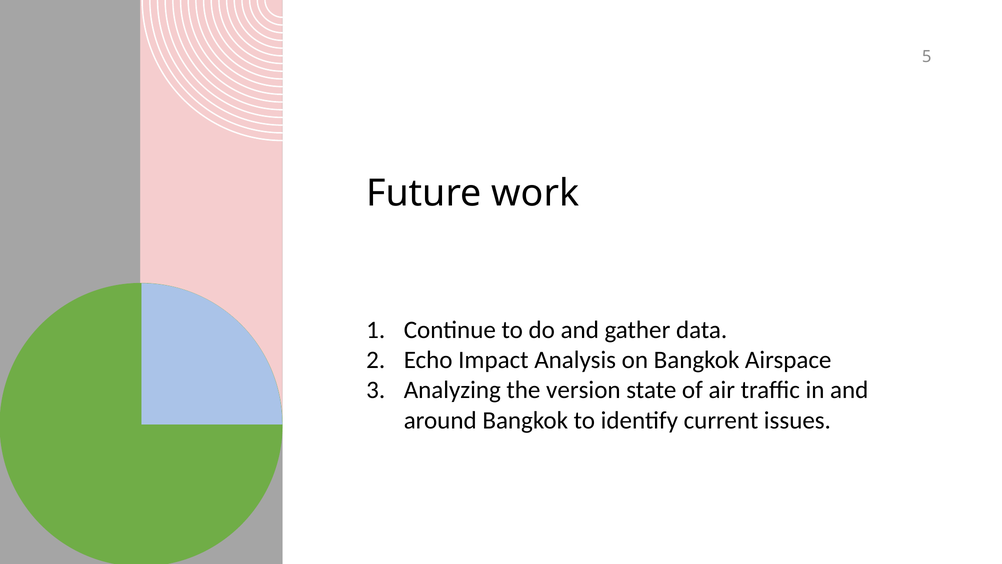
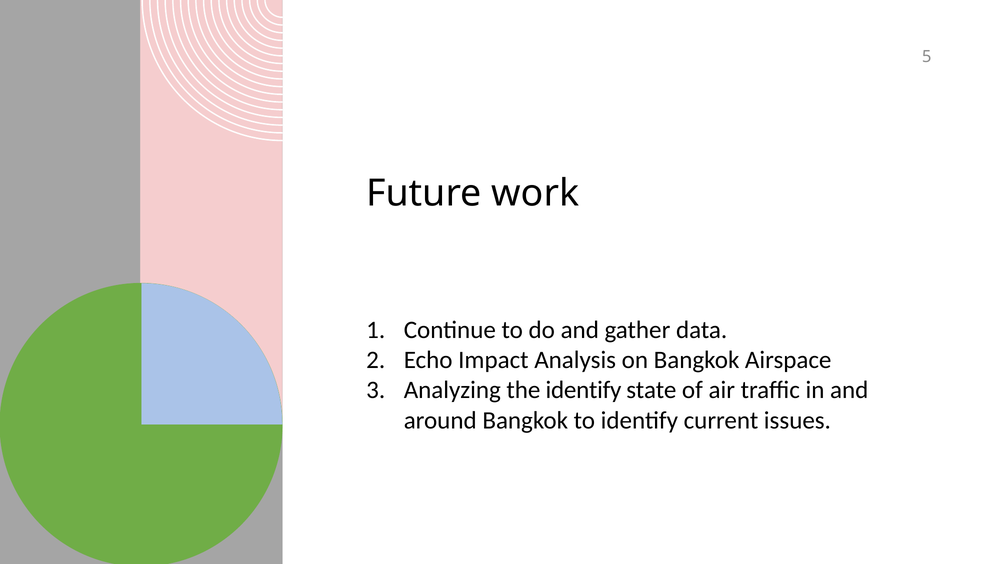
the version: version -> identify
